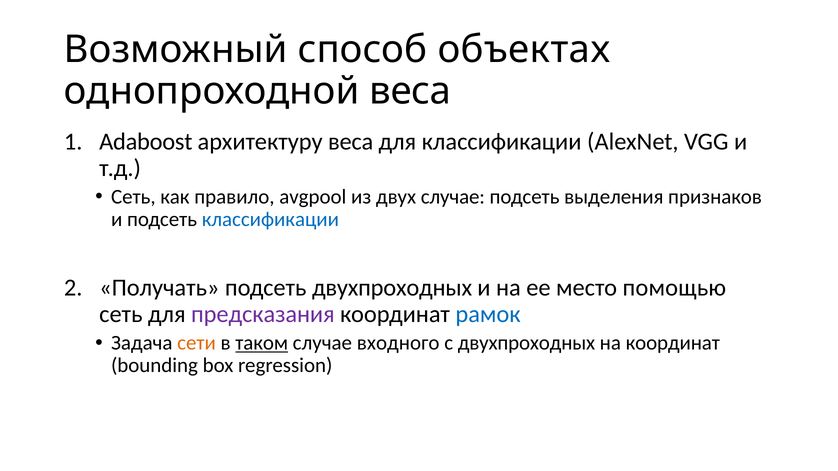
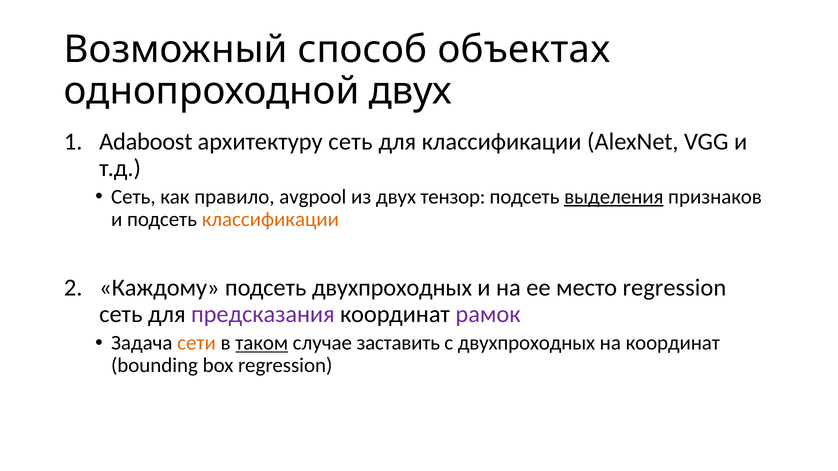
однопроходной веса: веса -> двух
архитектуру веса: веса -> сеть
двух случае: случае -> тензор
выделения underline: none -> present
классификации at (270, 220) colour: blue -> orange
Получать: Получать -> Каждому
место помощью: помощью -> regression
рамок colour: blue -> purple
входного: входного -> заставить
